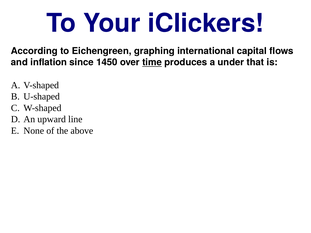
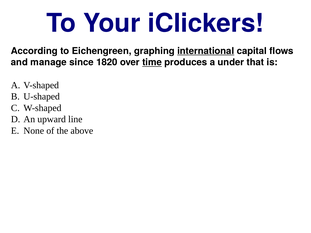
international underline: none -> present
inflation: inflation -> manage
1450: 1450 -> 1820
